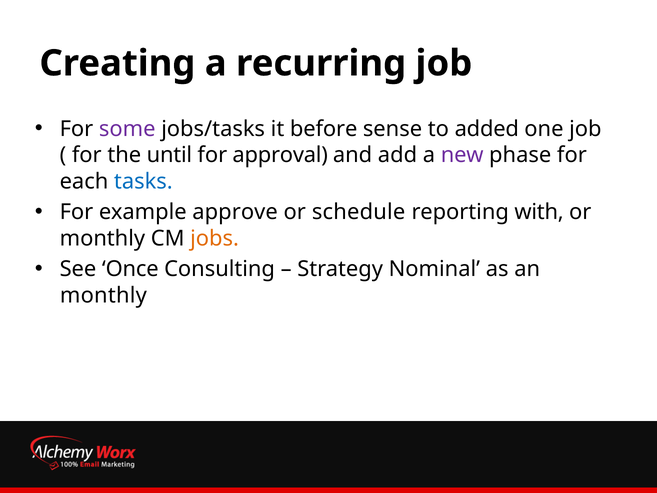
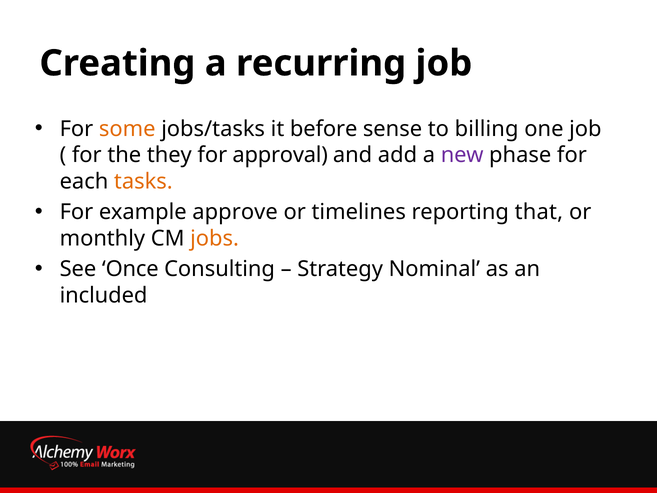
some colour: purple -> orange
added: added -> billing
until: until -> they
tasks colour: blue -> orange
schedule: schedule -> timelines
with: with -> that
monthly at (103, 295): monthly -> included
